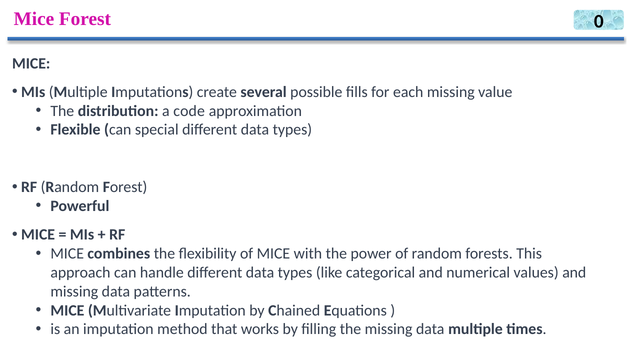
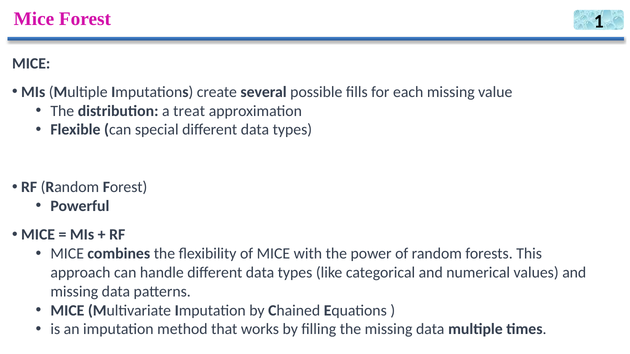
0: 0 -> 1
code: code -> treat
